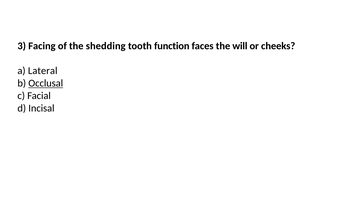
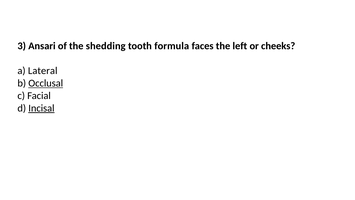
Facing: Facing -> Ansari
function: function -> formula
will: will -> left
Incisal underline: none -> present
